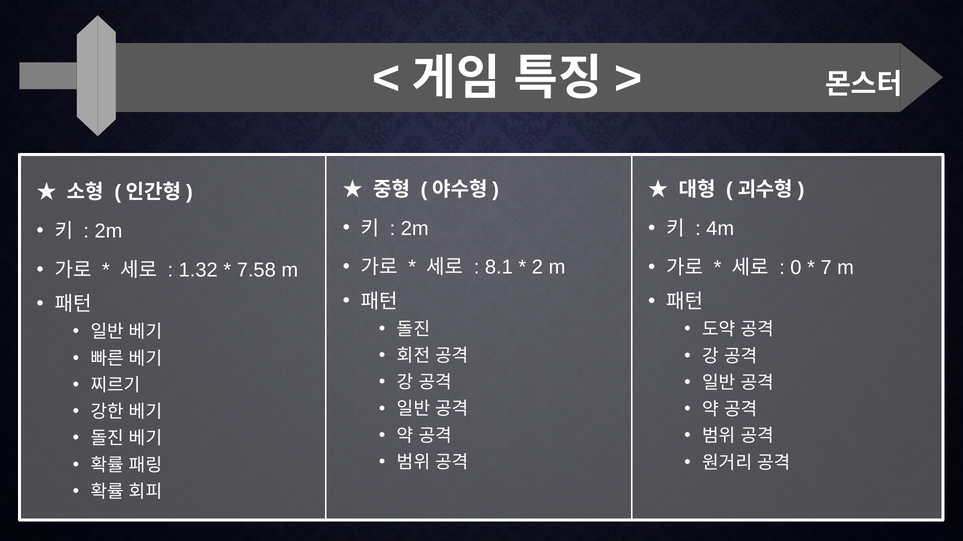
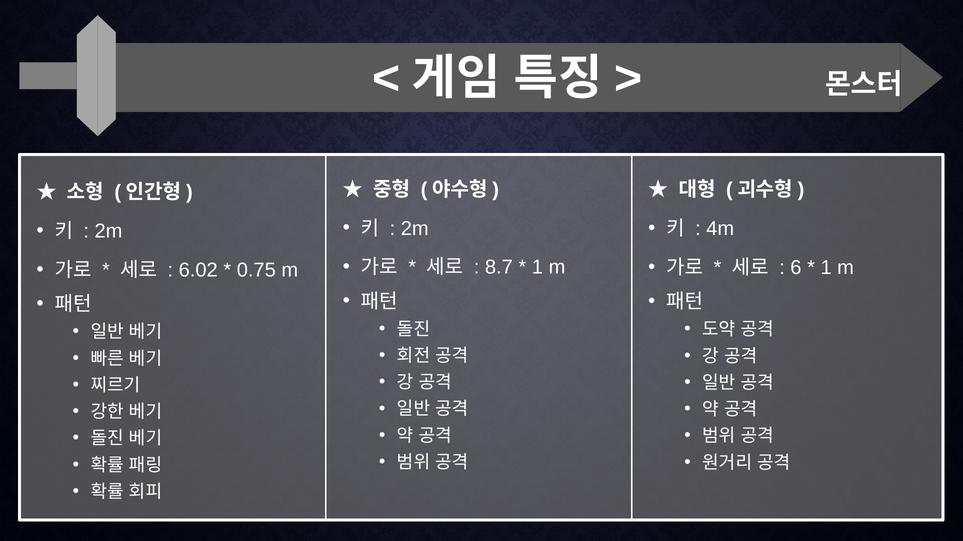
8.1: 8.1 -> 8.7
2 at (537, 268): 2 -> 1
0: 0 -> 6
7 at (826, 268): 7 -> 1
1.32: 1.32 -> 6.02
7.58: 7.58 -> 0.75
